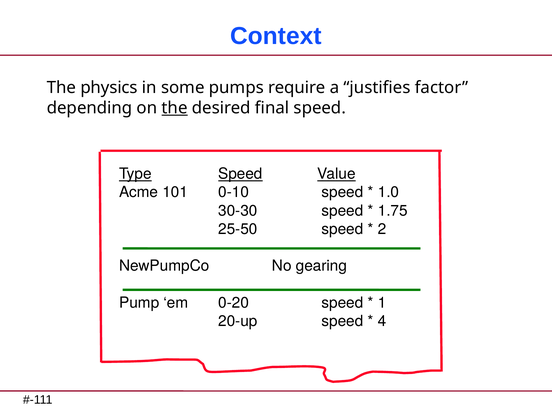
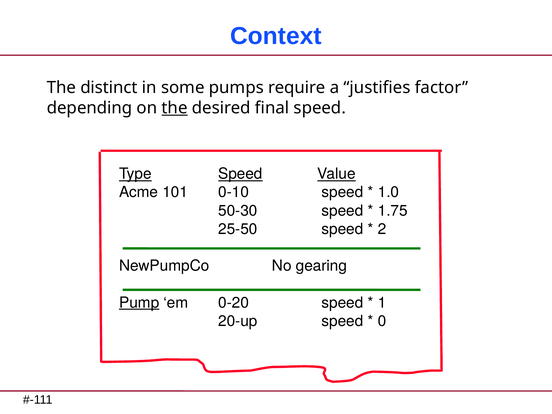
physics: physics -> distinct
30-30: 30-30 -> 50-30
Pump underline: none -> present
4: 4 -> 0
